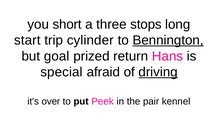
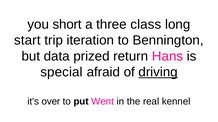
stops: stops -> class
cylinder: cylinder -> iteration
Bennington underline: present -> none
goal: goal -> data
Peek: Peek -> Went
pair: pair -> real
